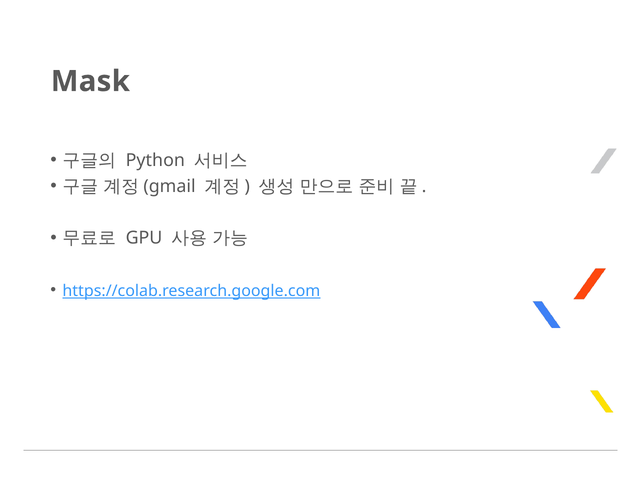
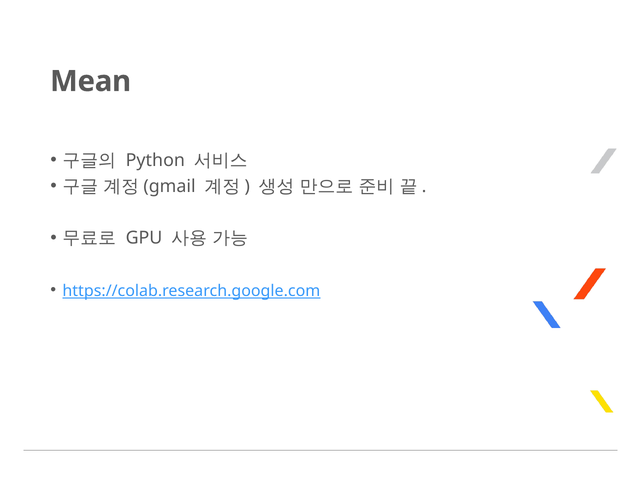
Mask: Mask -> Mean
